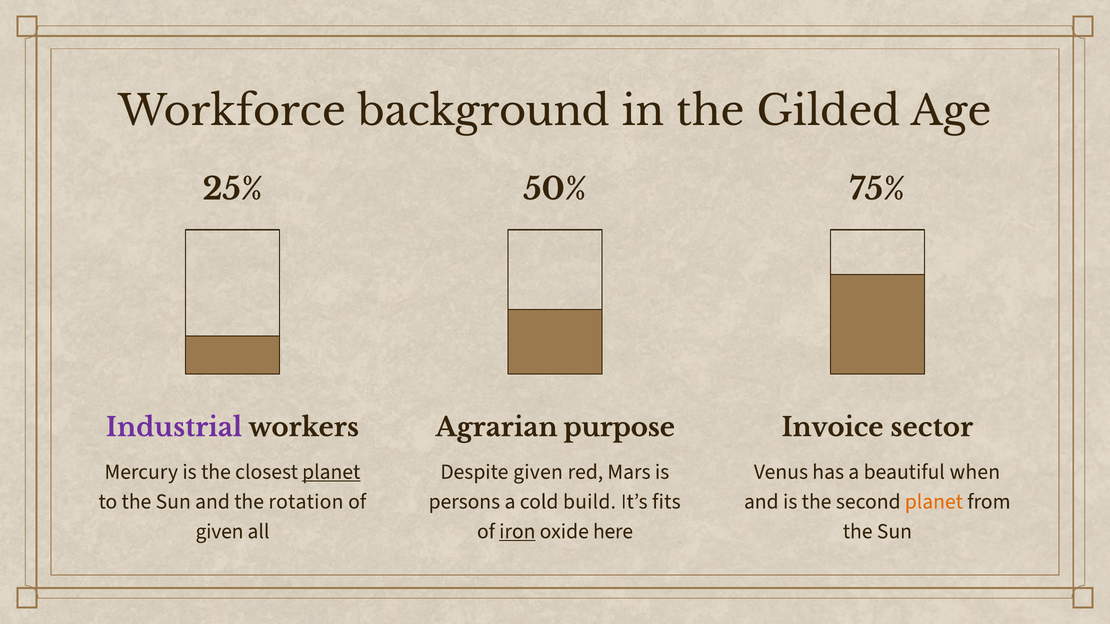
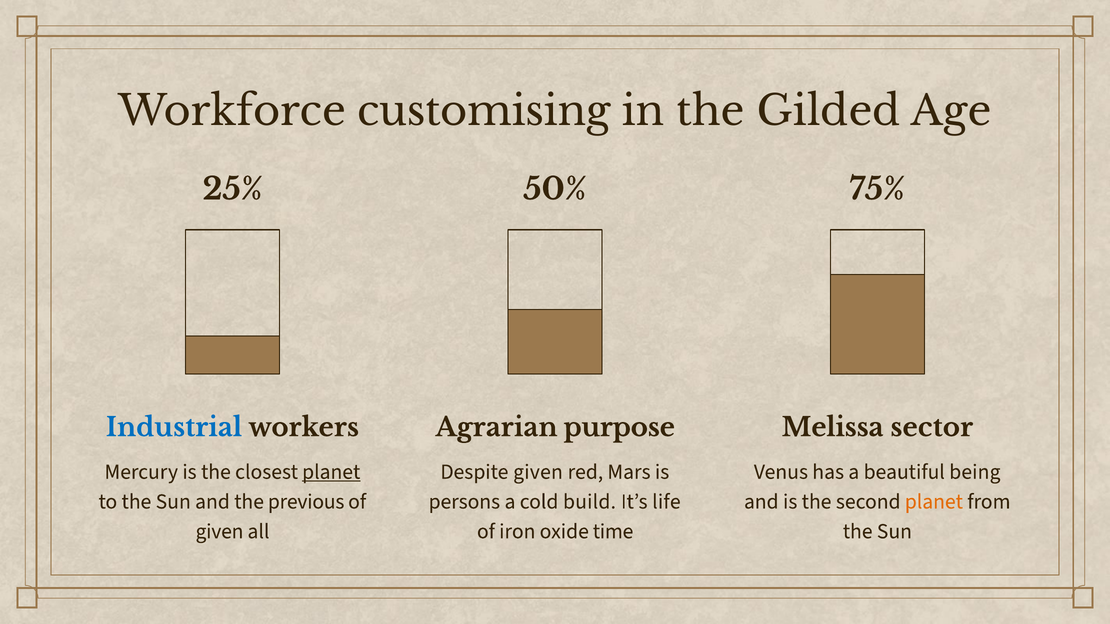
background: background -> customising
Industrial colour: purple -> blue
Invoice: Invoice -> Melissa
when: when -> being
rotation: rotation -> previous
fits: fits -> life
iron underline: present -> none
here: here -> time
